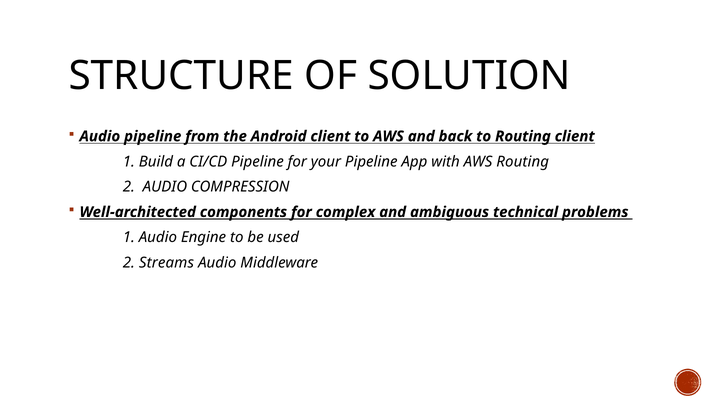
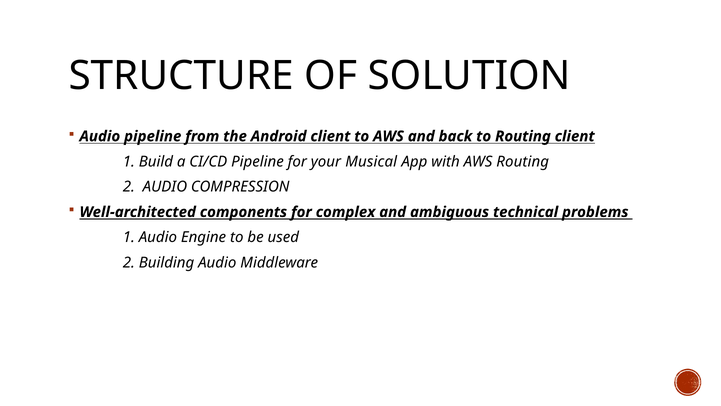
your Pipeline: Pipeline -> Musical
Streams: Streams -> Building
